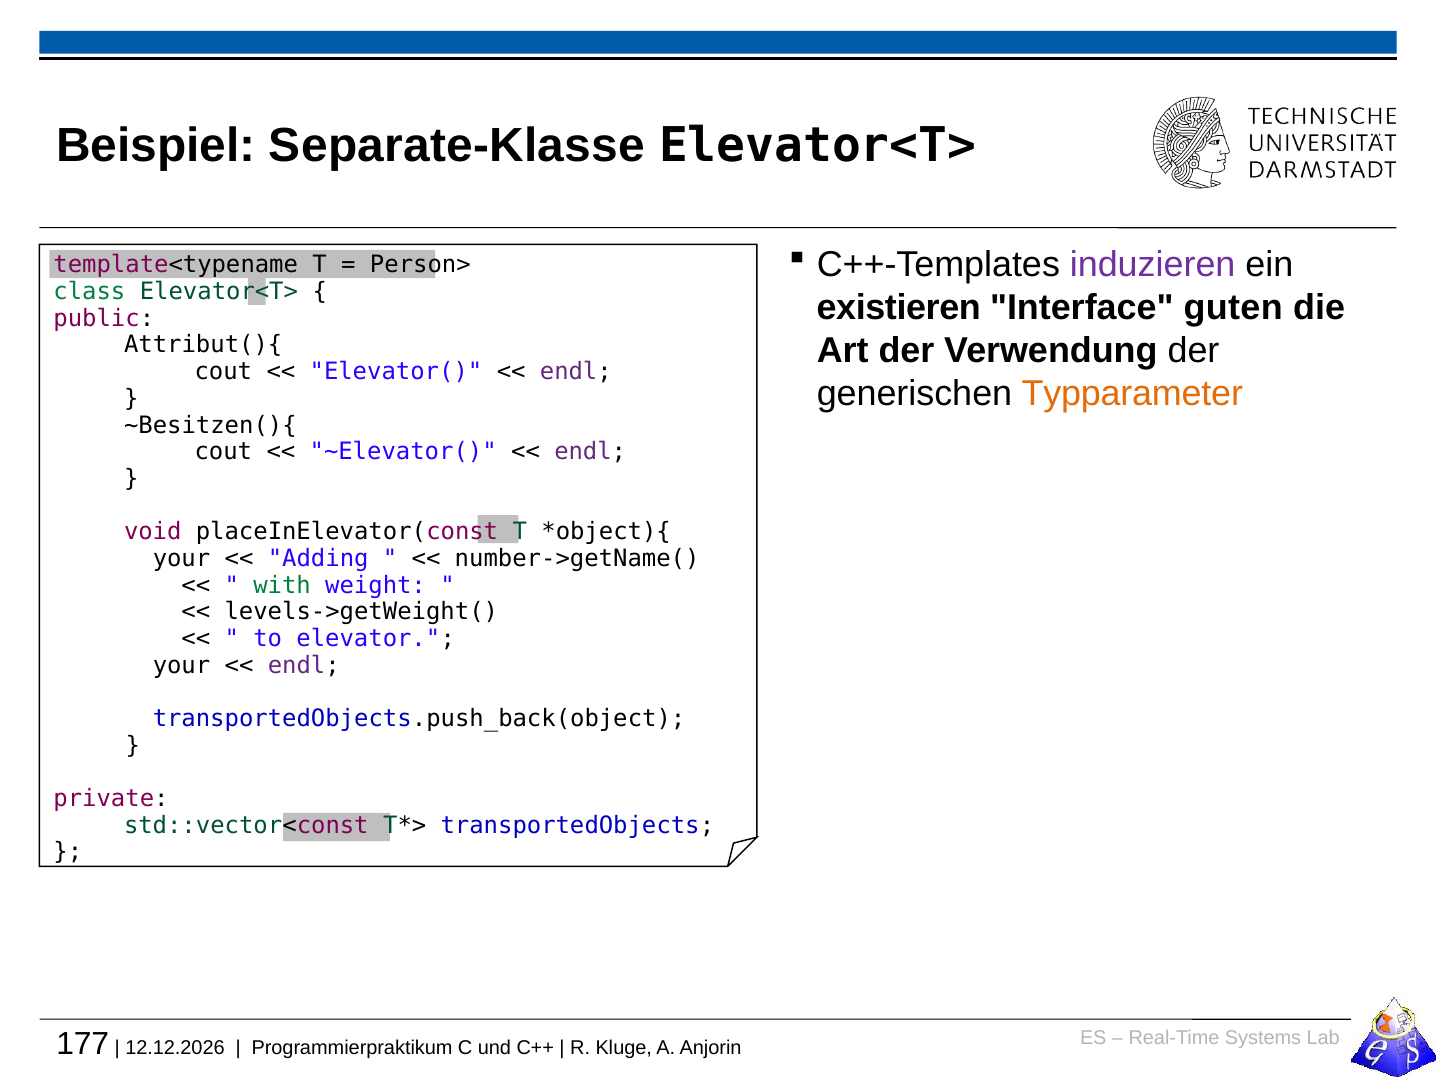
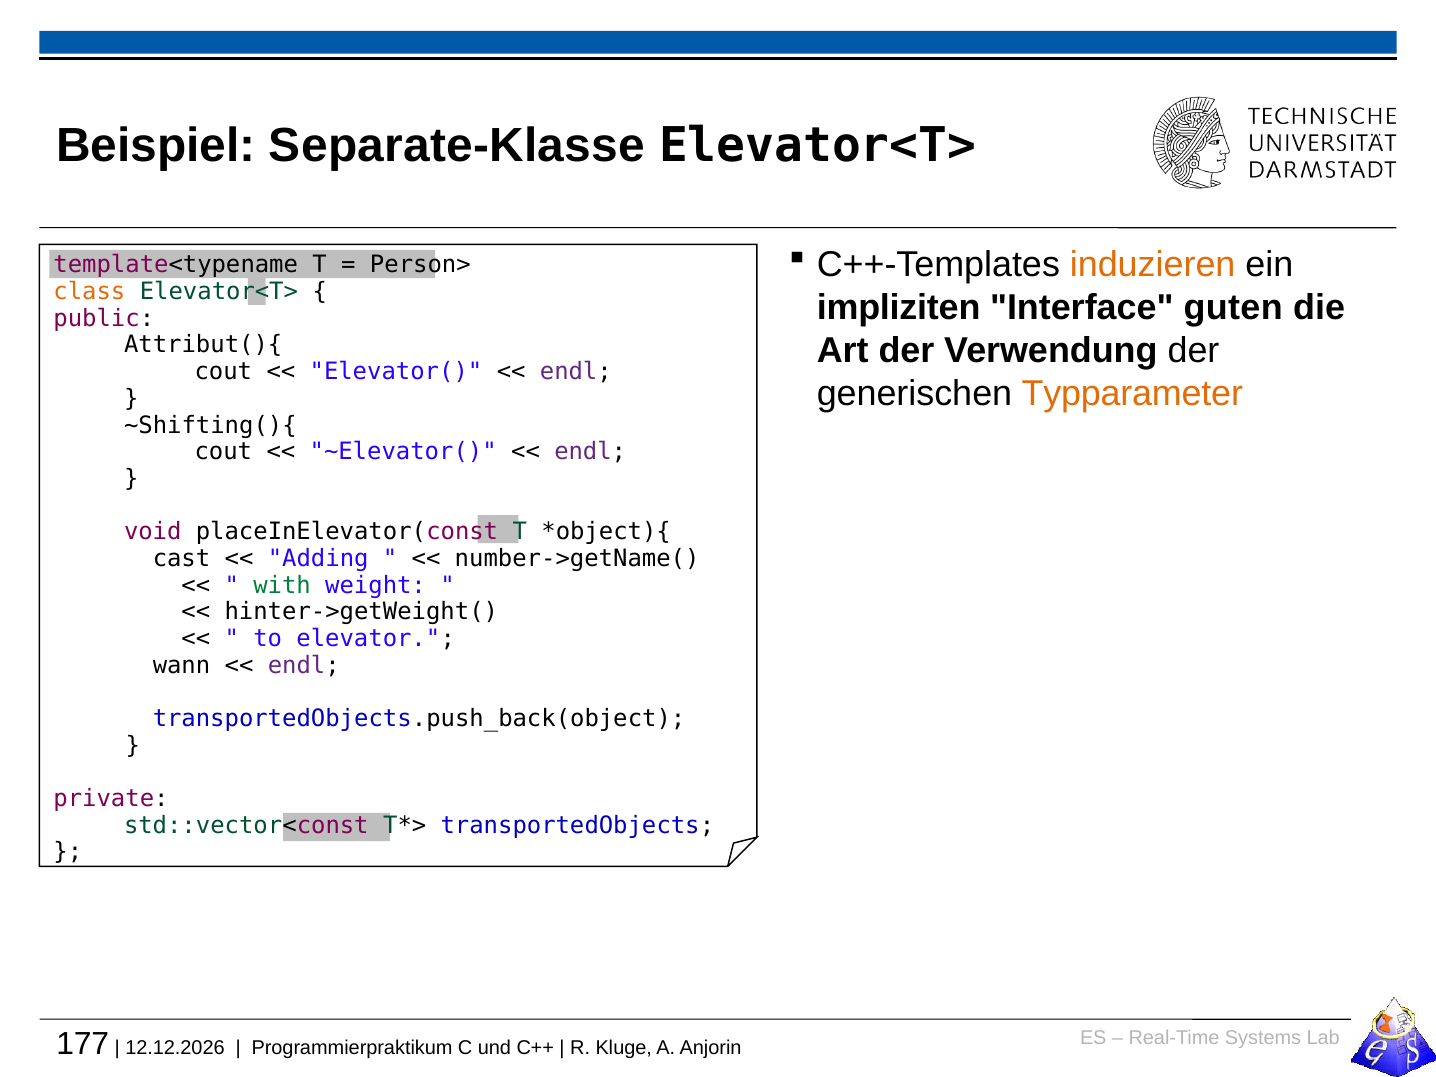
induzieren colour: purple -> orange
class colour: green -> orange
existieren: existieren -> impliziten
~Besitzen(){: ~Besitzen(){ -> ~Shifting(){
your at (181, 559): your -> cast
levels->getWeight(: levels->getWeight( -> hinter->getWeight(
your at (181, 665): your -> wann
